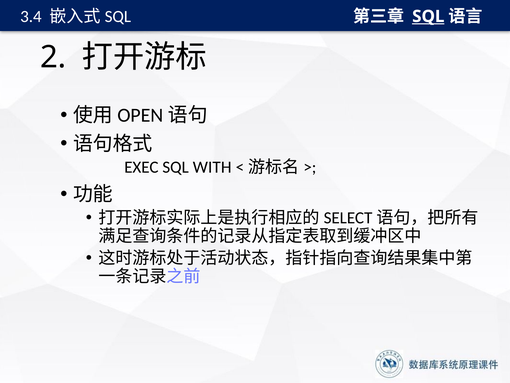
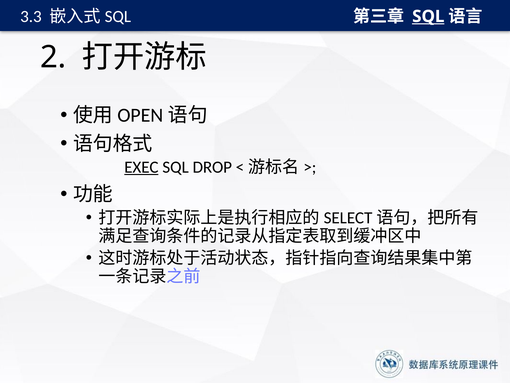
3.4: 3.4 -> 3.3
EXEC underline: none -> present
WITH: WITH -> DROP
